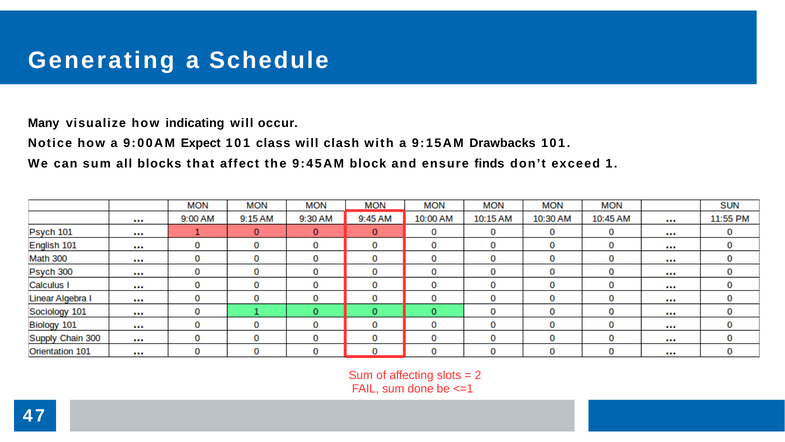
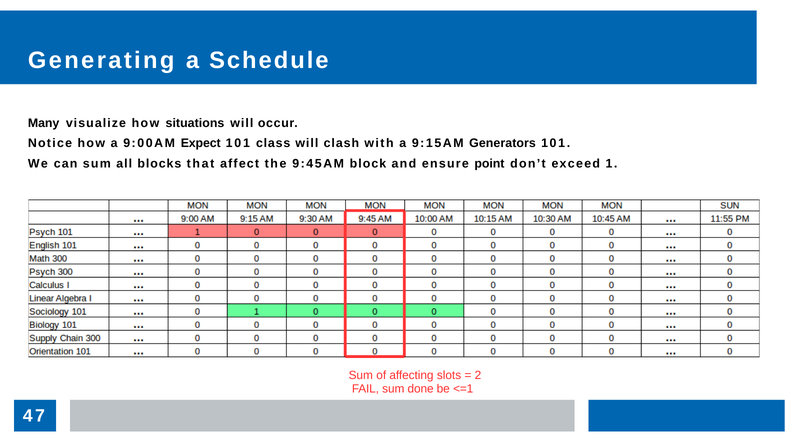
indicating: indicating -> situations
Drawbacks: Drawbacks -> Generators
finds: finds -> point
